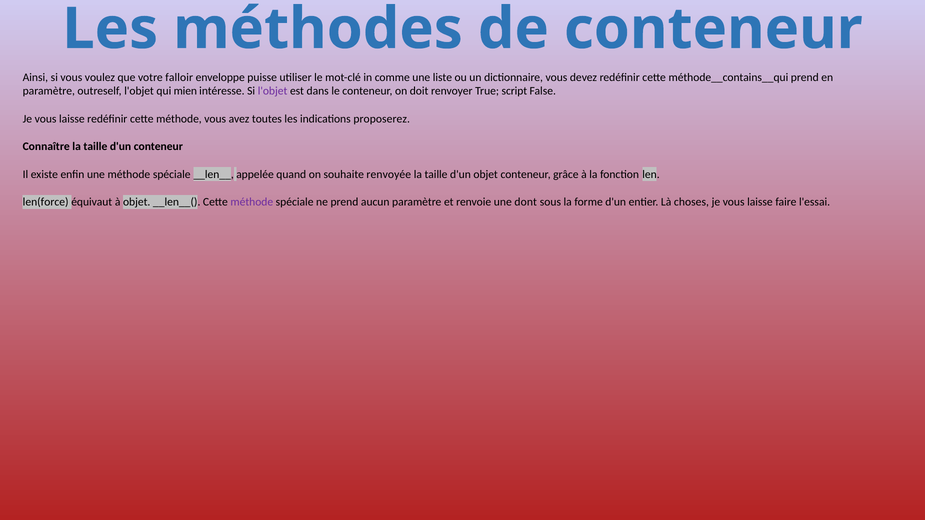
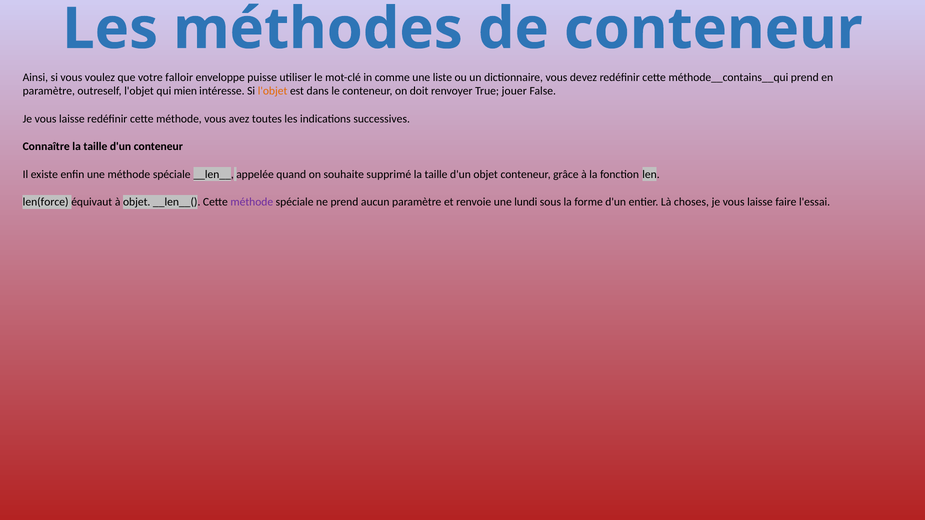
l'objet at (273, 91) colour: purple -> orange
script: script -> jouer
proposerez: proposerez -> successives
renvoyée: renvoyée -> supprimé
dont: dont -> lundi
